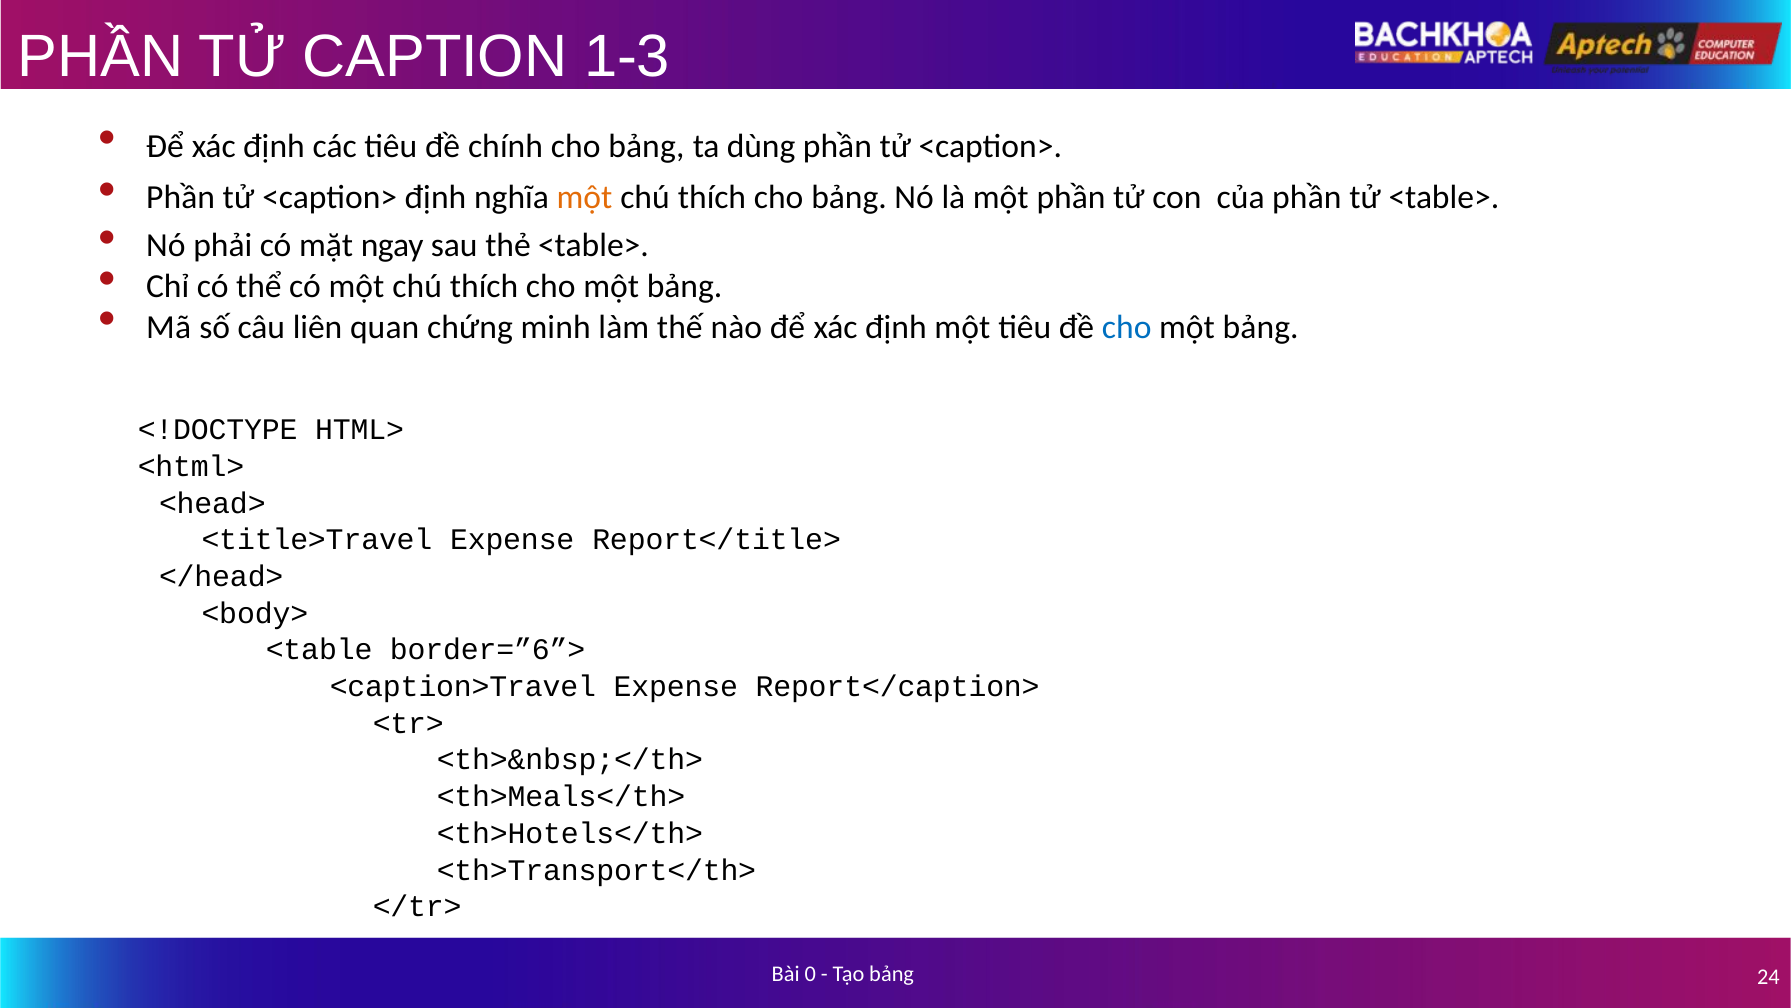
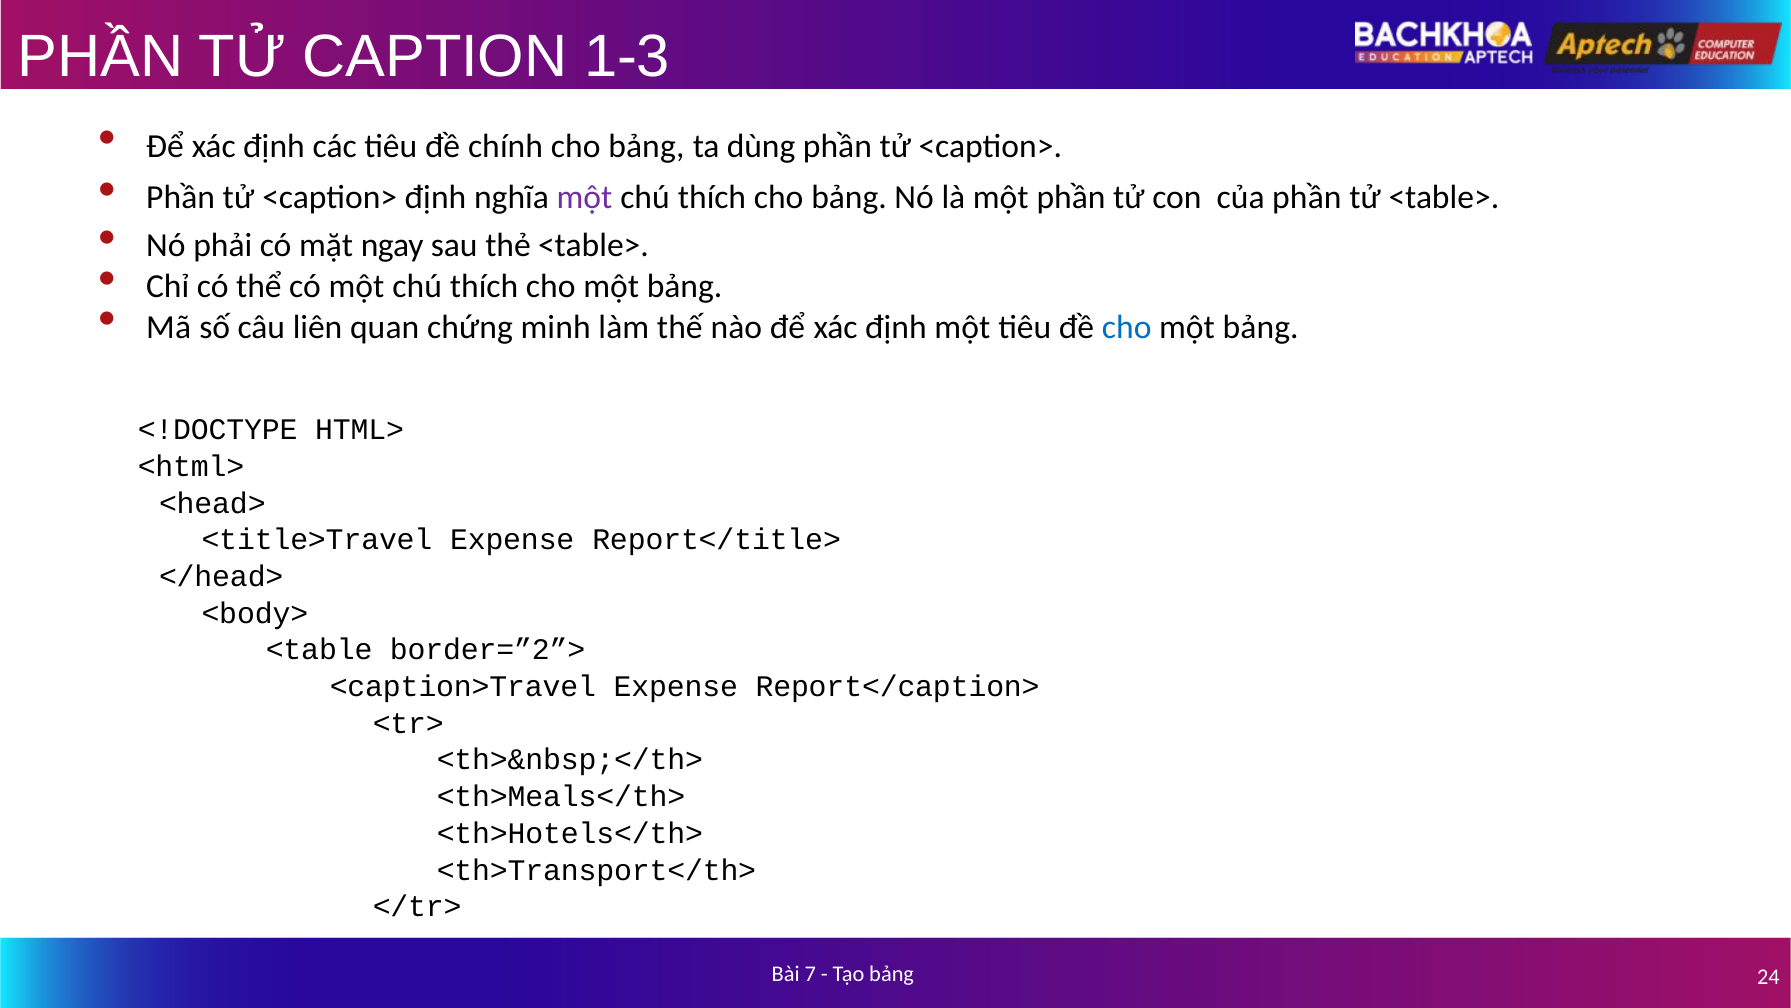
một at (584, 197) colour: orange -> purple
border=”6”>: border=”6”> -> border=”2”>
0: 0 -> 7
